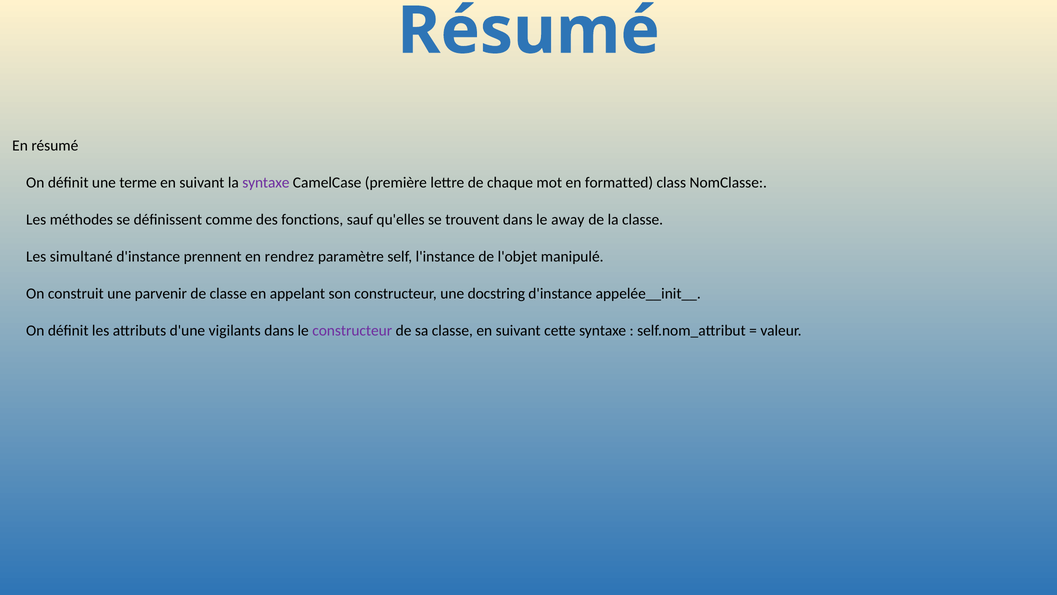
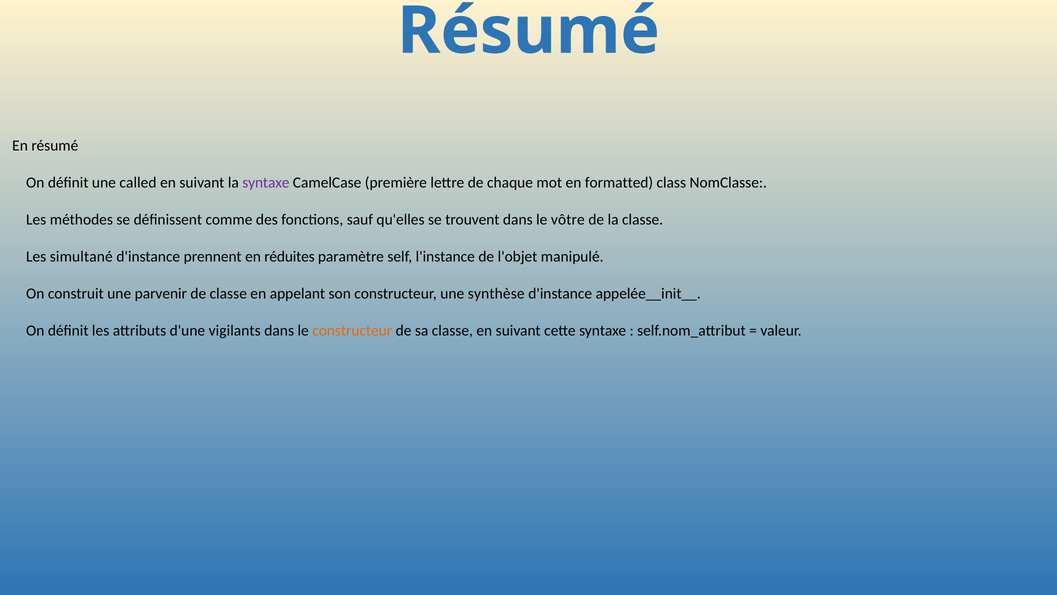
terme: terme -> called
away: away -> vôtre
rendrez: rendrez -> réduites
docstring: docstring -> synthèse
constructeur at (352, 331) colour: purple -> orange
